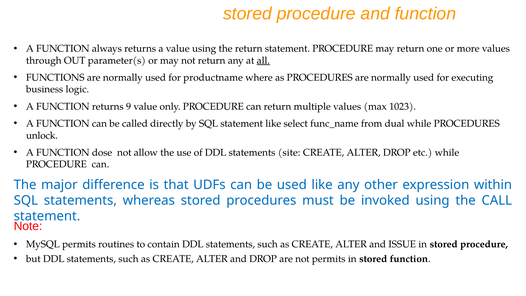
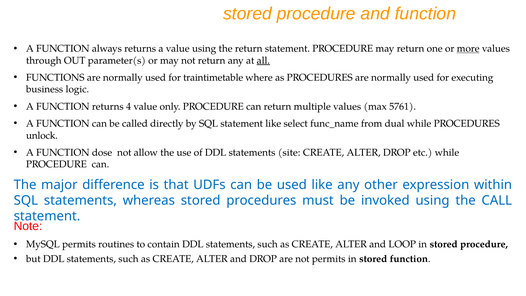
more underline: none -> present
productname: productname -> traintimetable
9: 9 -> 4
1023: 1023 -> 5761
ISSUE: ISSUE -> LOOP
